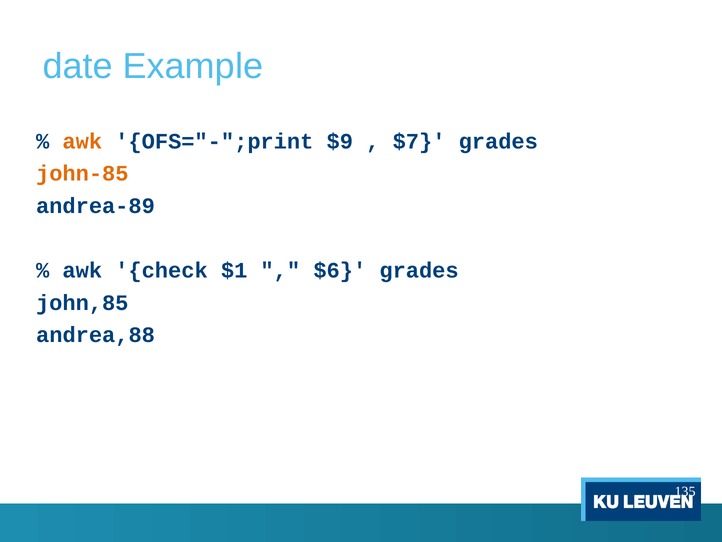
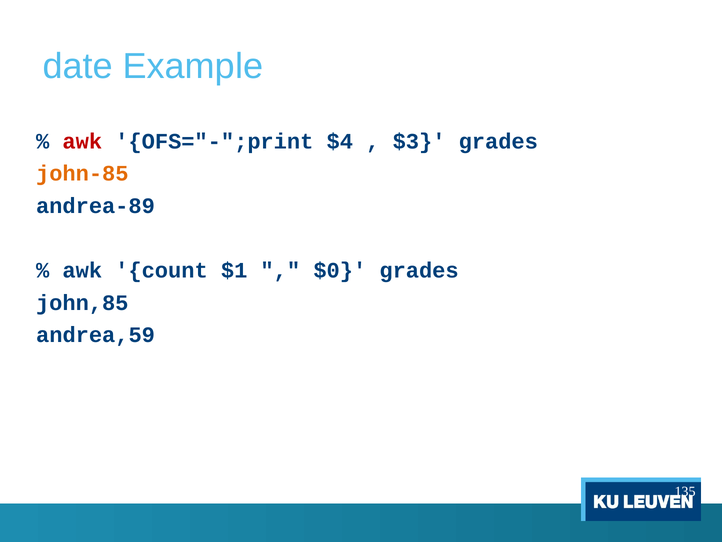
awk at (82, 141) colour: orange -> red
$9: $9 -> $4
$7: $7 -> $3
check: check -> count
$6: $6 -> $0
andrea,88: andrea,88 -> andrea,59
